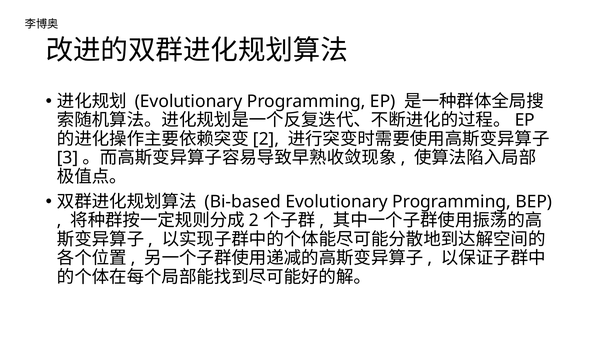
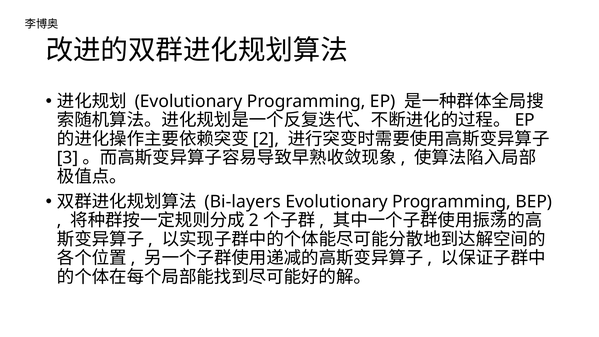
Bi-based: Bi-based -> Bi-layers
